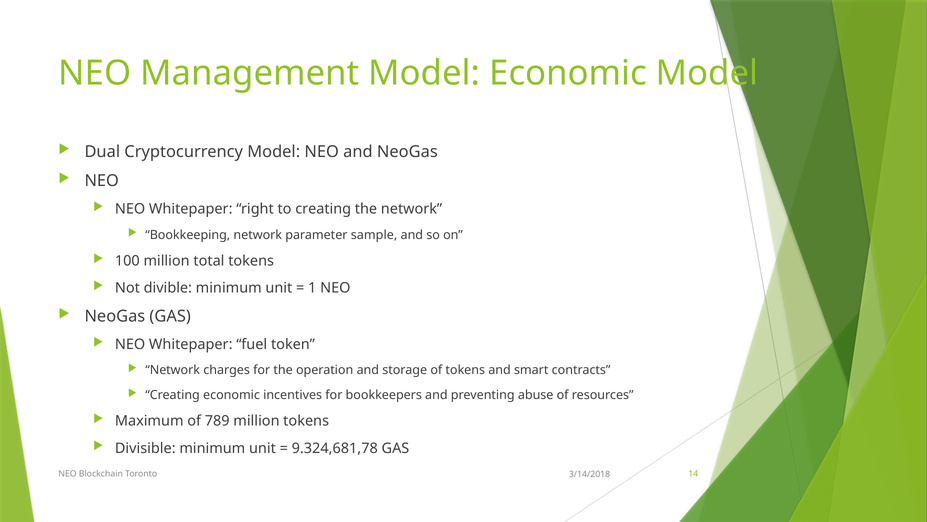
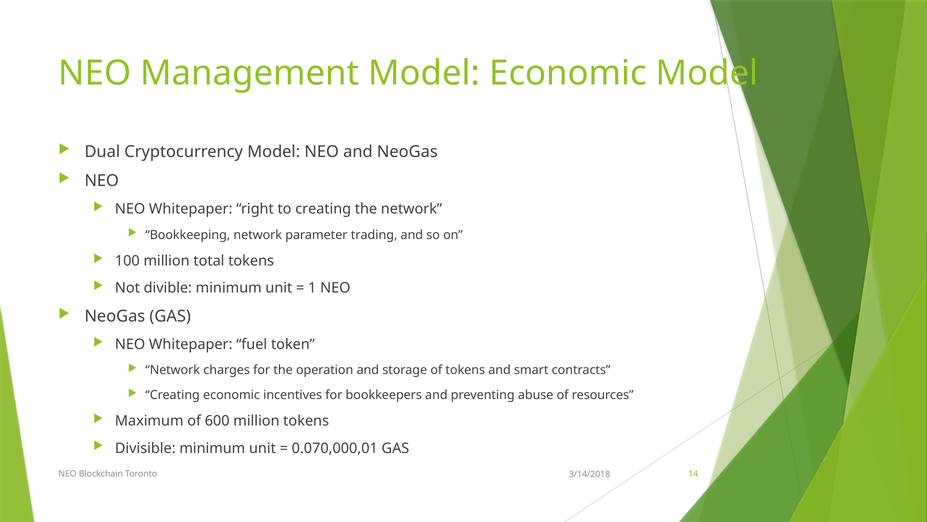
sample: sample -> trading
789: 789 -> 600
9.324,681,78: 9.324,681,78 -> 0.070,000,01
